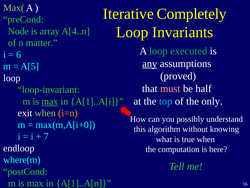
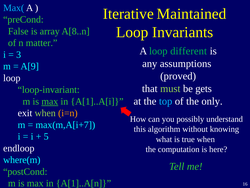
Max( colour: light green -> light blue
Completely: Completely -> Maintained
Node: Node -> False
A[4..n: A[4..n -> A[8..n
executed: executed -> different
6: 6 -> 3
any underline: present -> none
A[5: A[5 -> A[9
must colour: pink -> light green
half: half -> gets
max(m,A[i+0: max(m,A[i+0 -> max(m,A[i+7
7: 7 -> 5
